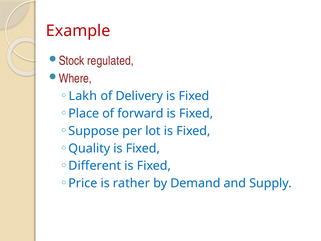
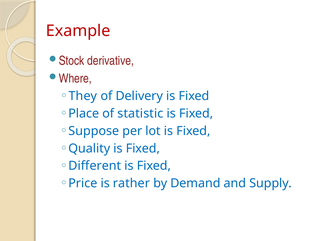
regulated: regulated -> derivative
Lakh: Lakh -> They
forward: forward -> statistic
